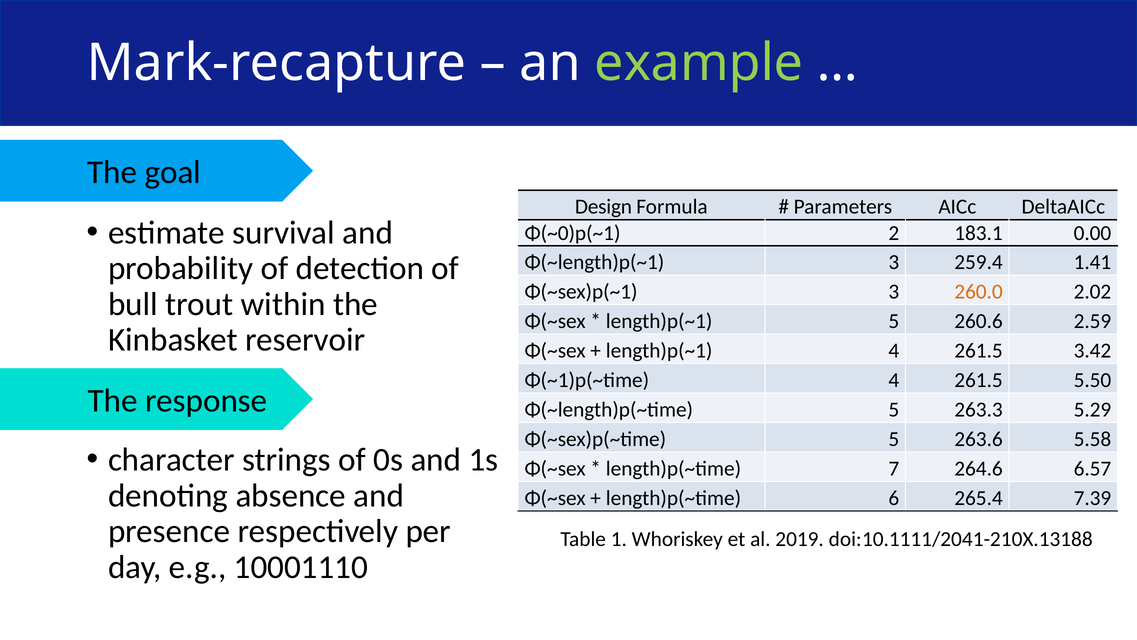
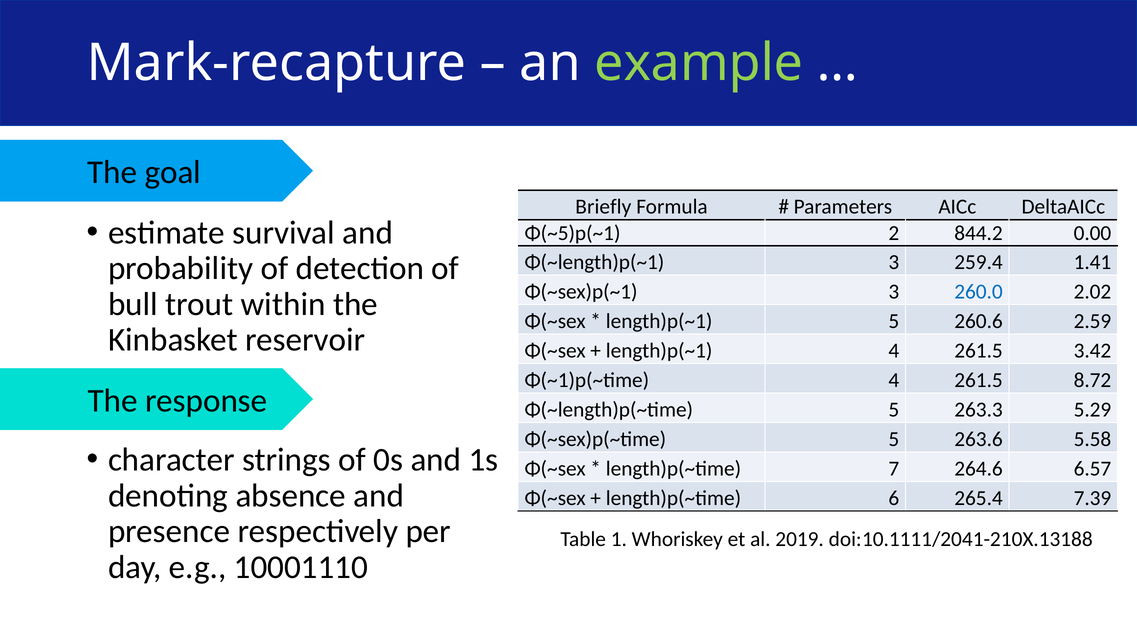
Design: Design -> Briefly
Φ(~0)p(~1: Φ(~0)p(~1 -> Φ(~5)p(~1
183.1: 183.1 -> 844.2
260.0 colour: orange -> blue
5.50: 5.50 -> 8.72
